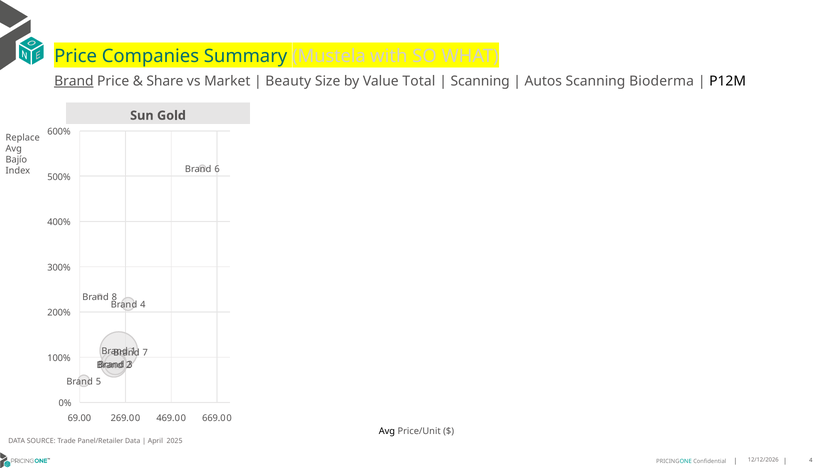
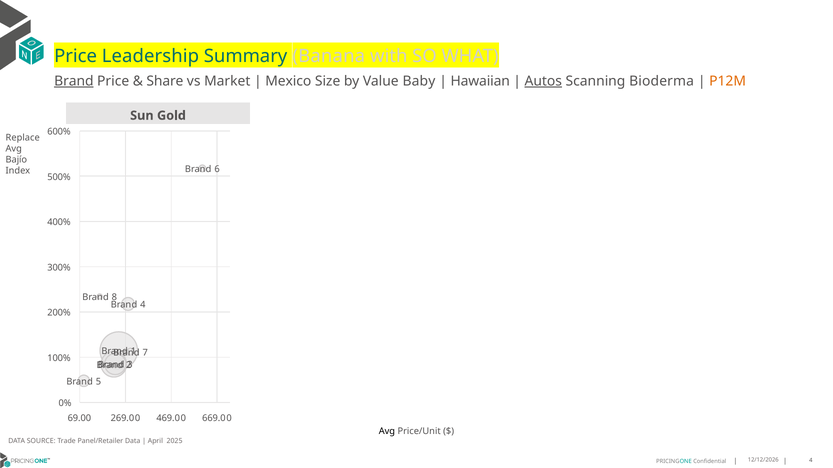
Companies: Companies -> Leadership
Mustela: Mustela -> Banana
Beauty: Beauty -> Mexico
Total: Total -> Baby
Scanning at (480, 81): Scanning -> Hawaiian
Autos underline: none -> present
P12M colour: black -> orange
